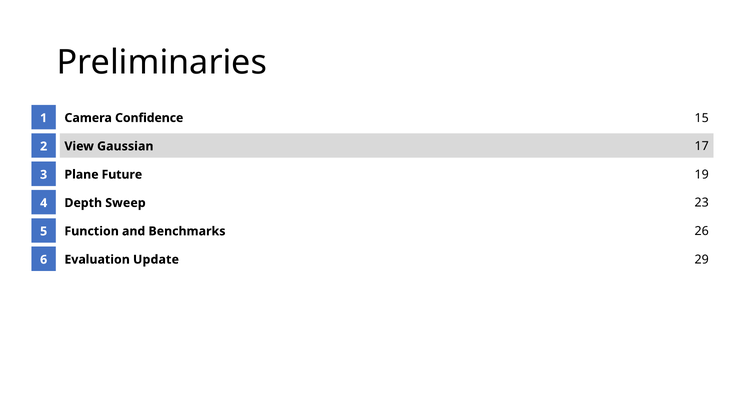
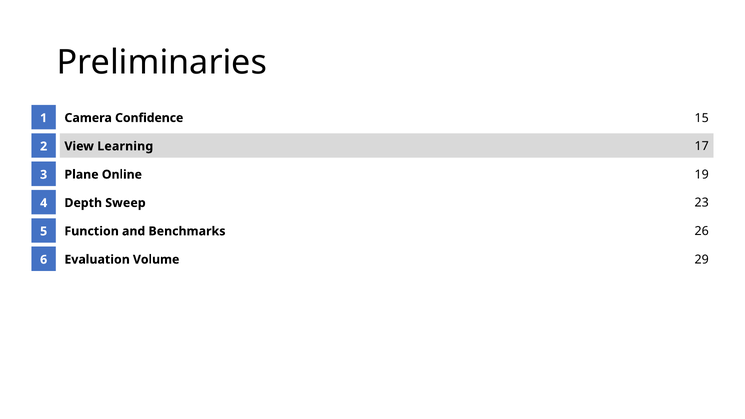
Gaussian: Gaussian -> Learning
Future: Future -> Online
Update: Update -> Volume
